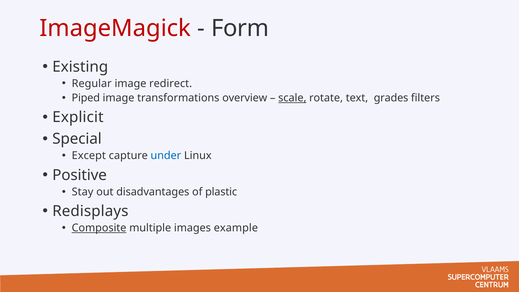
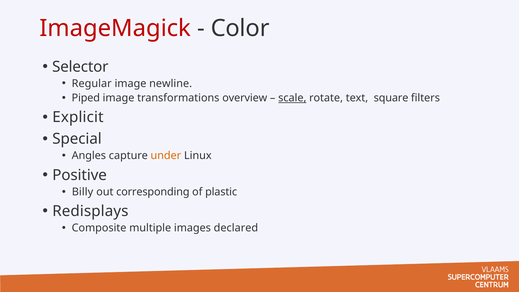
Form: Form -> Color
Existing: Existing -> Selector
redirect: redirect -> newline
grades: grades -> square
Except: Except -> Angles
under colour: blue -> orange
Stay: Stay -> Billy
disadvantages: disadvantages -> corresponding
Composite underline: present -> none
example: example -> declared
